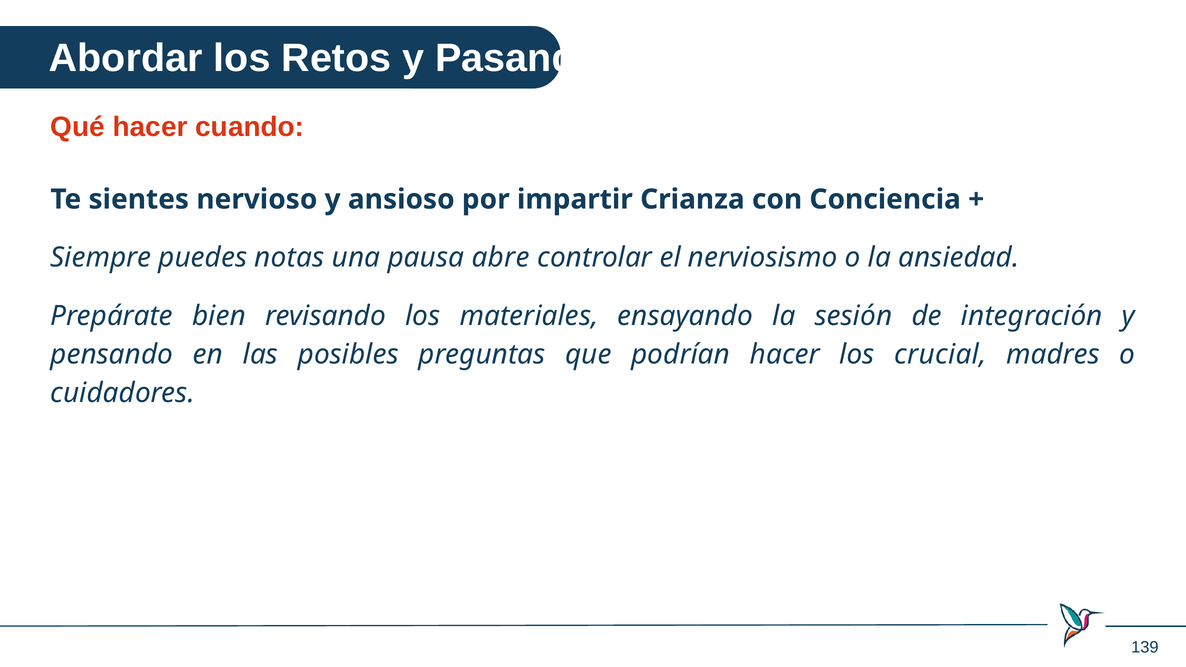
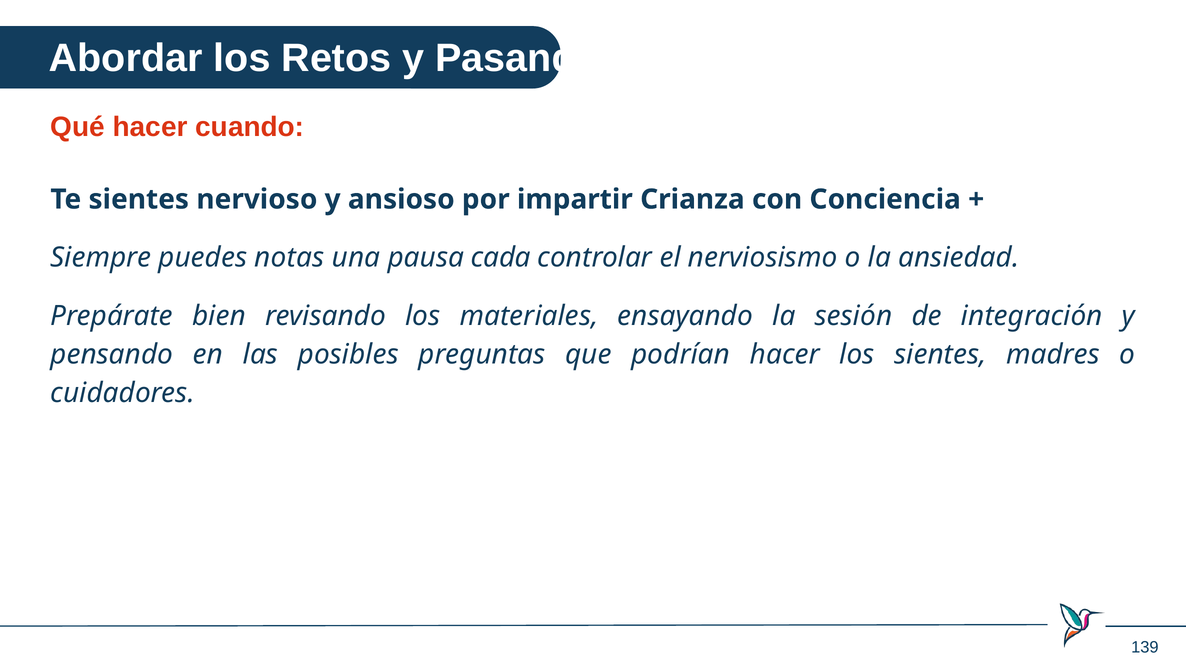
abre: abre -> cada
los crucial: crucial -> sientes
